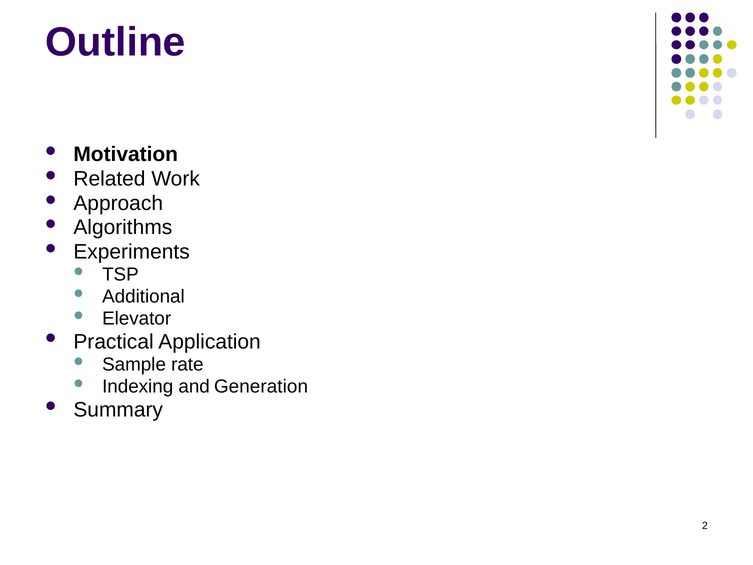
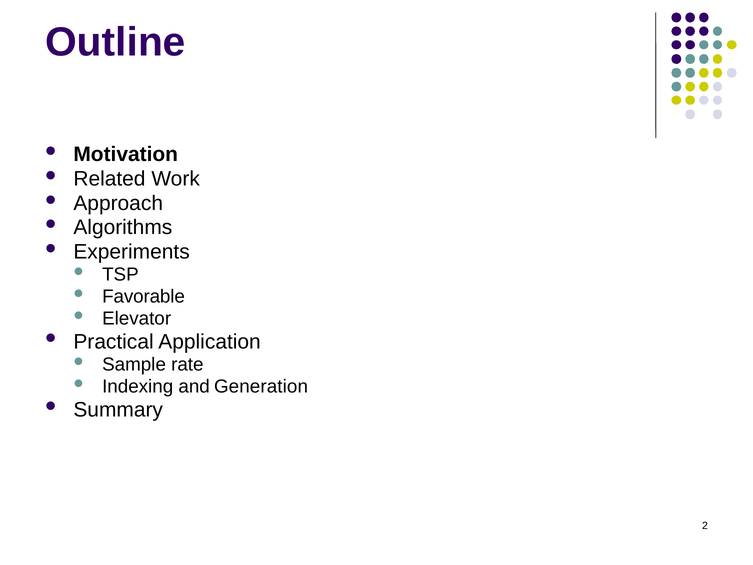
Additional: Additional -> Favorable
